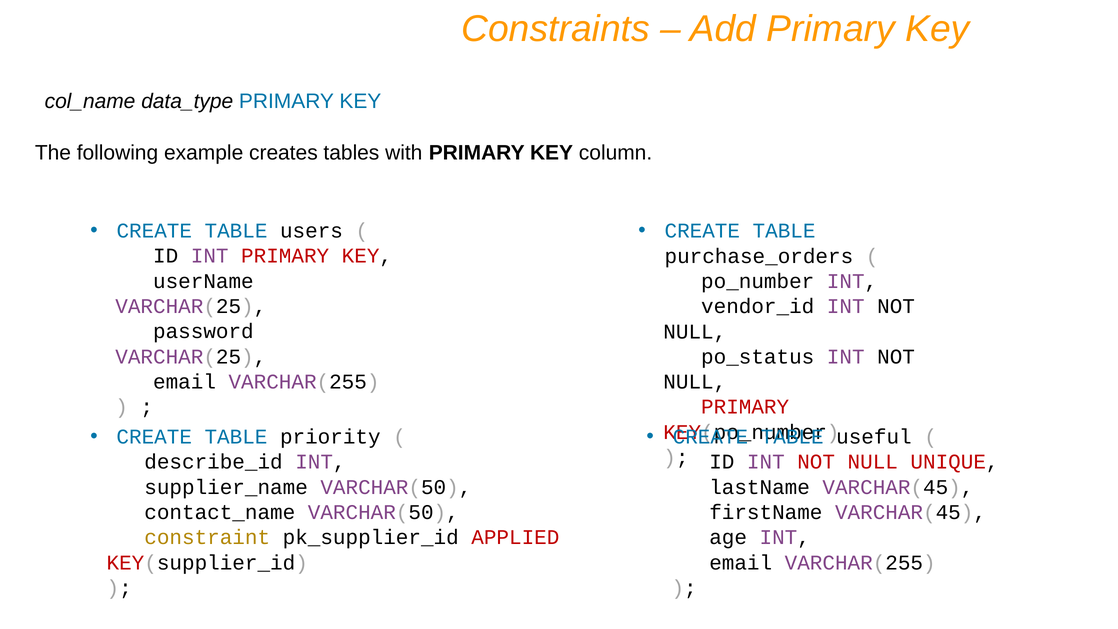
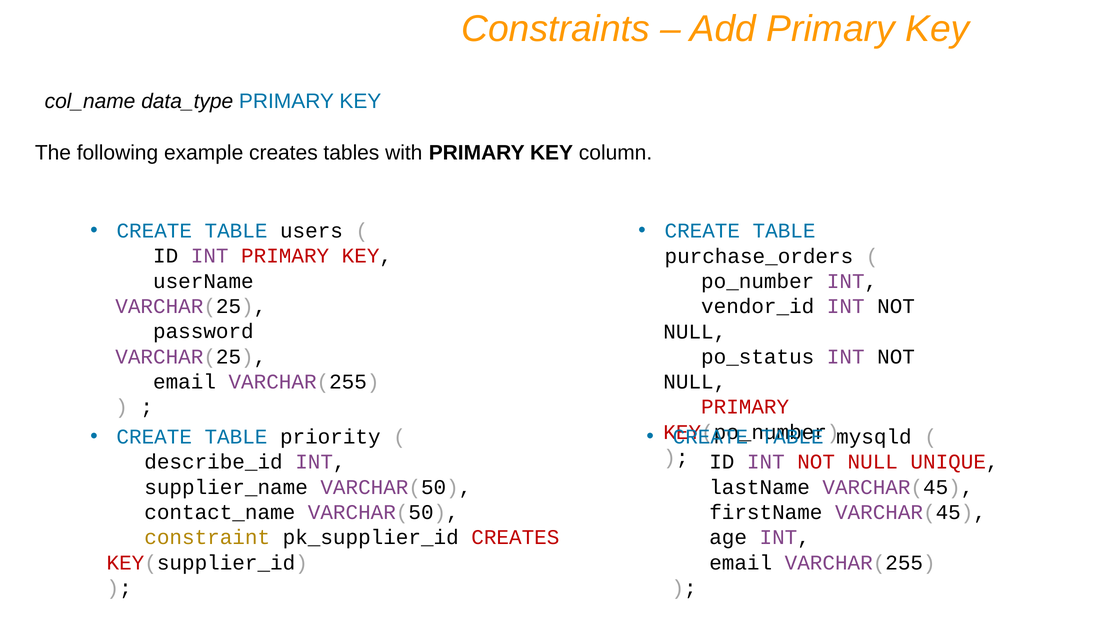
useful: useful -> mysqld
pk_supplier_id APPLIED: APPLIED -> CREATES
